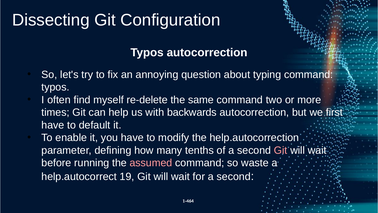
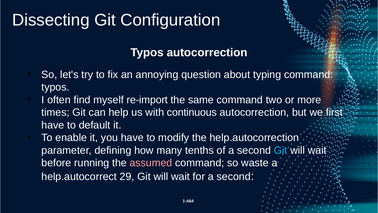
re-delete: re-delete -> re-import
backwards: backwards -> continuous
Git at (281, 150) colour: pink -> light blue
19: 19 -> 29
